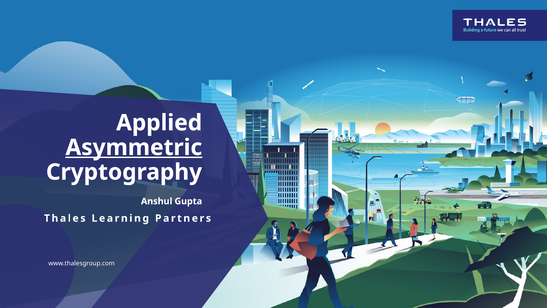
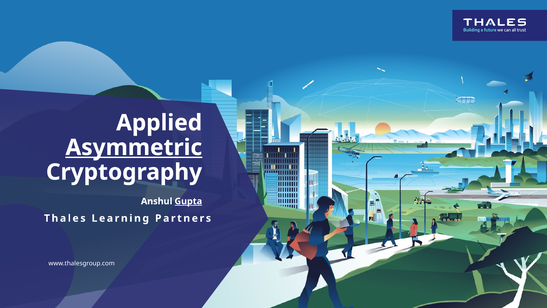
Gupta underline: none -> present
